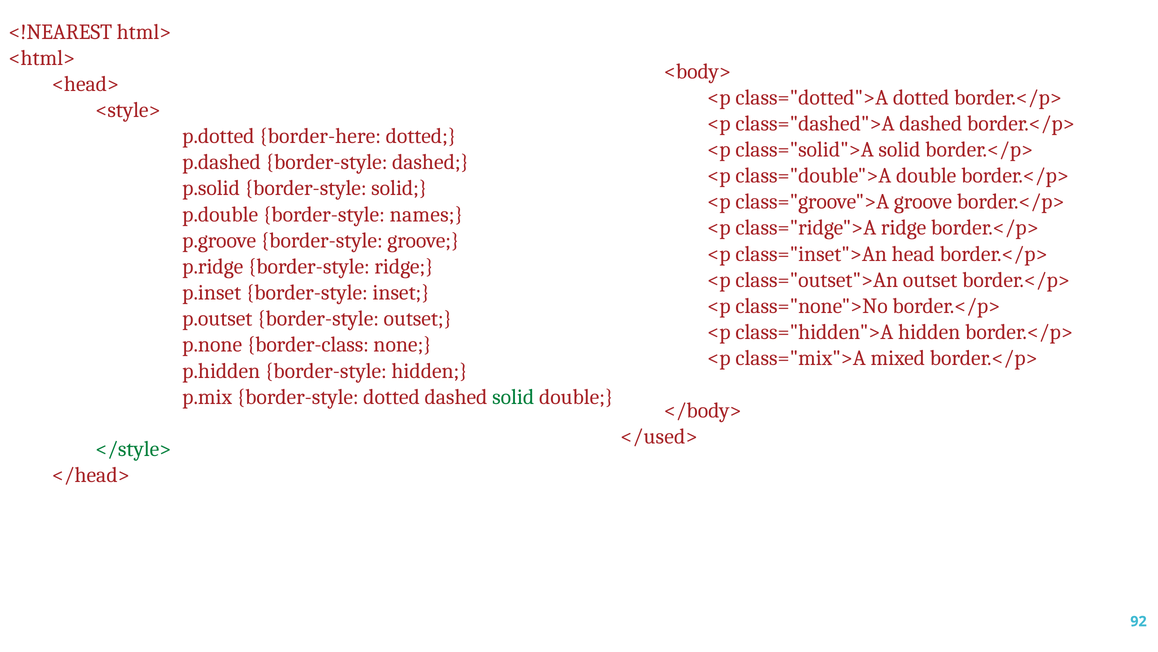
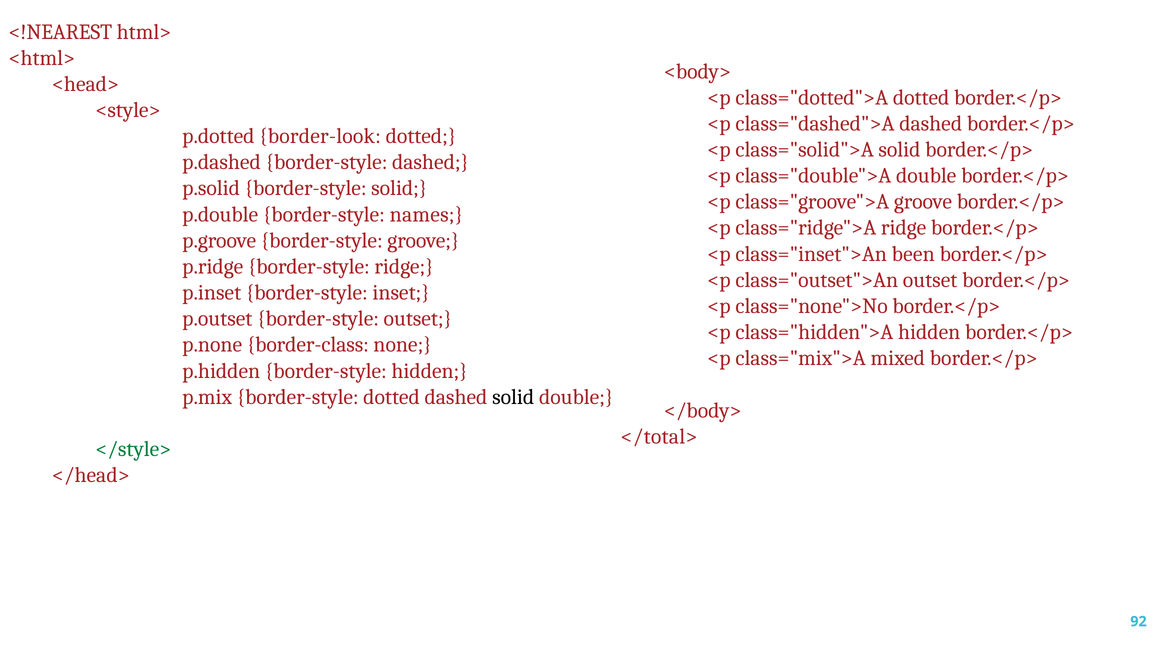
border-here: border-here -> border-look
head: head -> been
solid at (513, 397) colour: green -> black
</used>: </used> -> </total>
